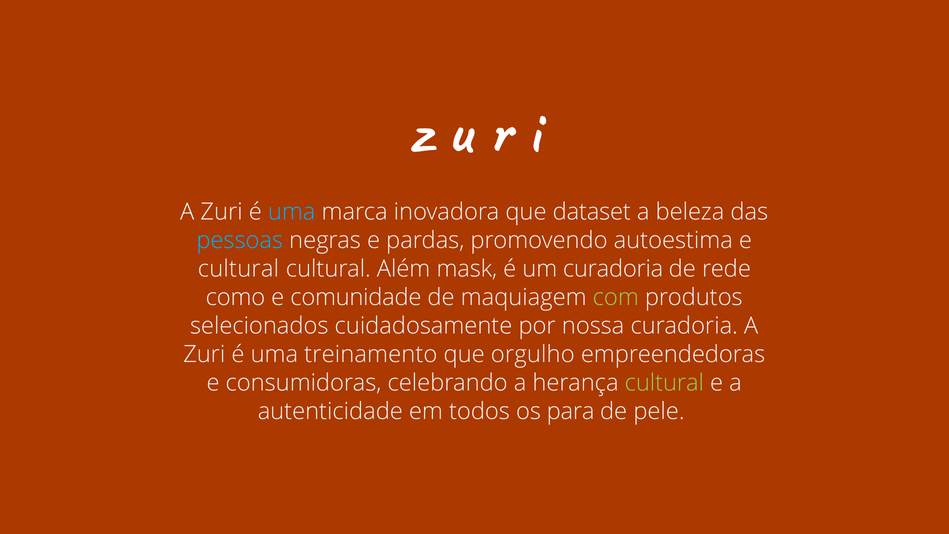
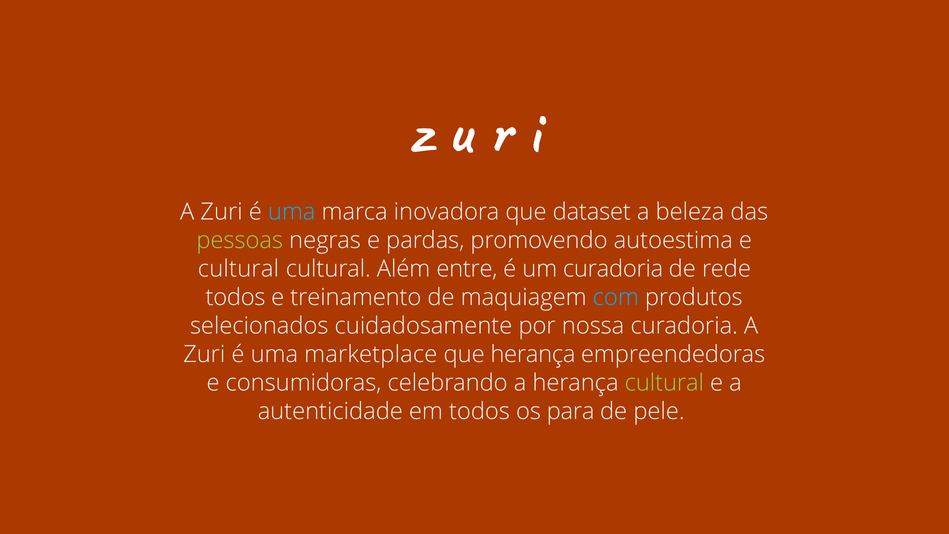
pessoas colour: light blue -> light green
mask: mask -> entre
como at (235, 297): como -> todos
comunidade: comunidade -> treinamento
com colour: light green -> light blue
treinamento: treinamento -> marketplace
que orgulho: orgulho -> herança
